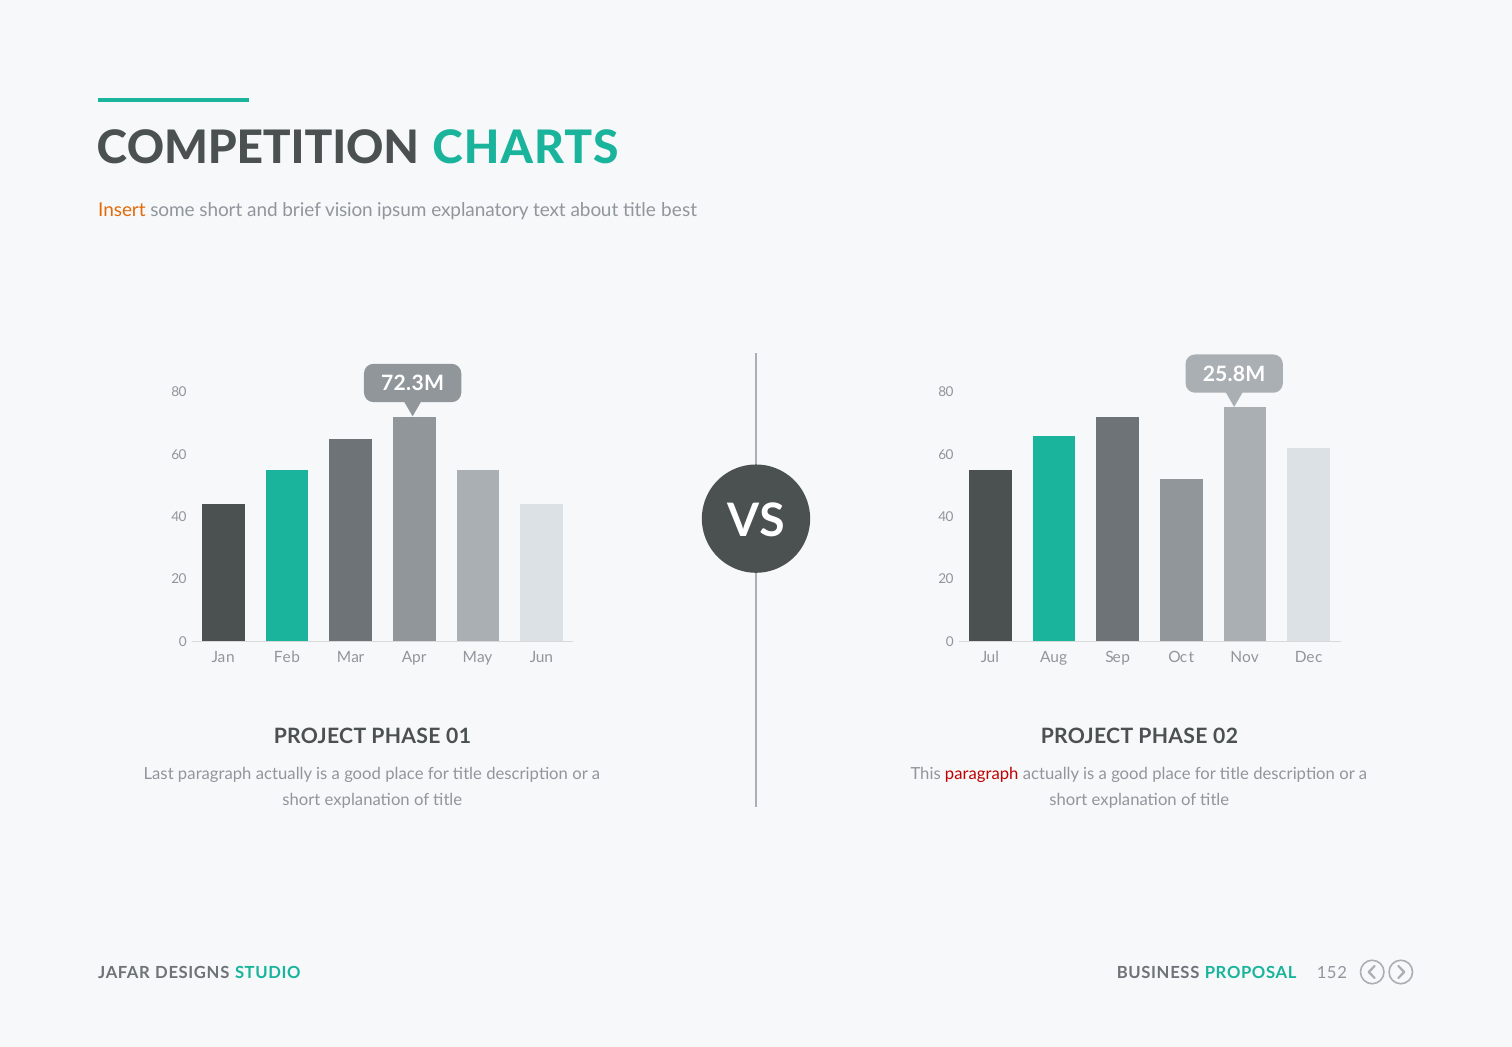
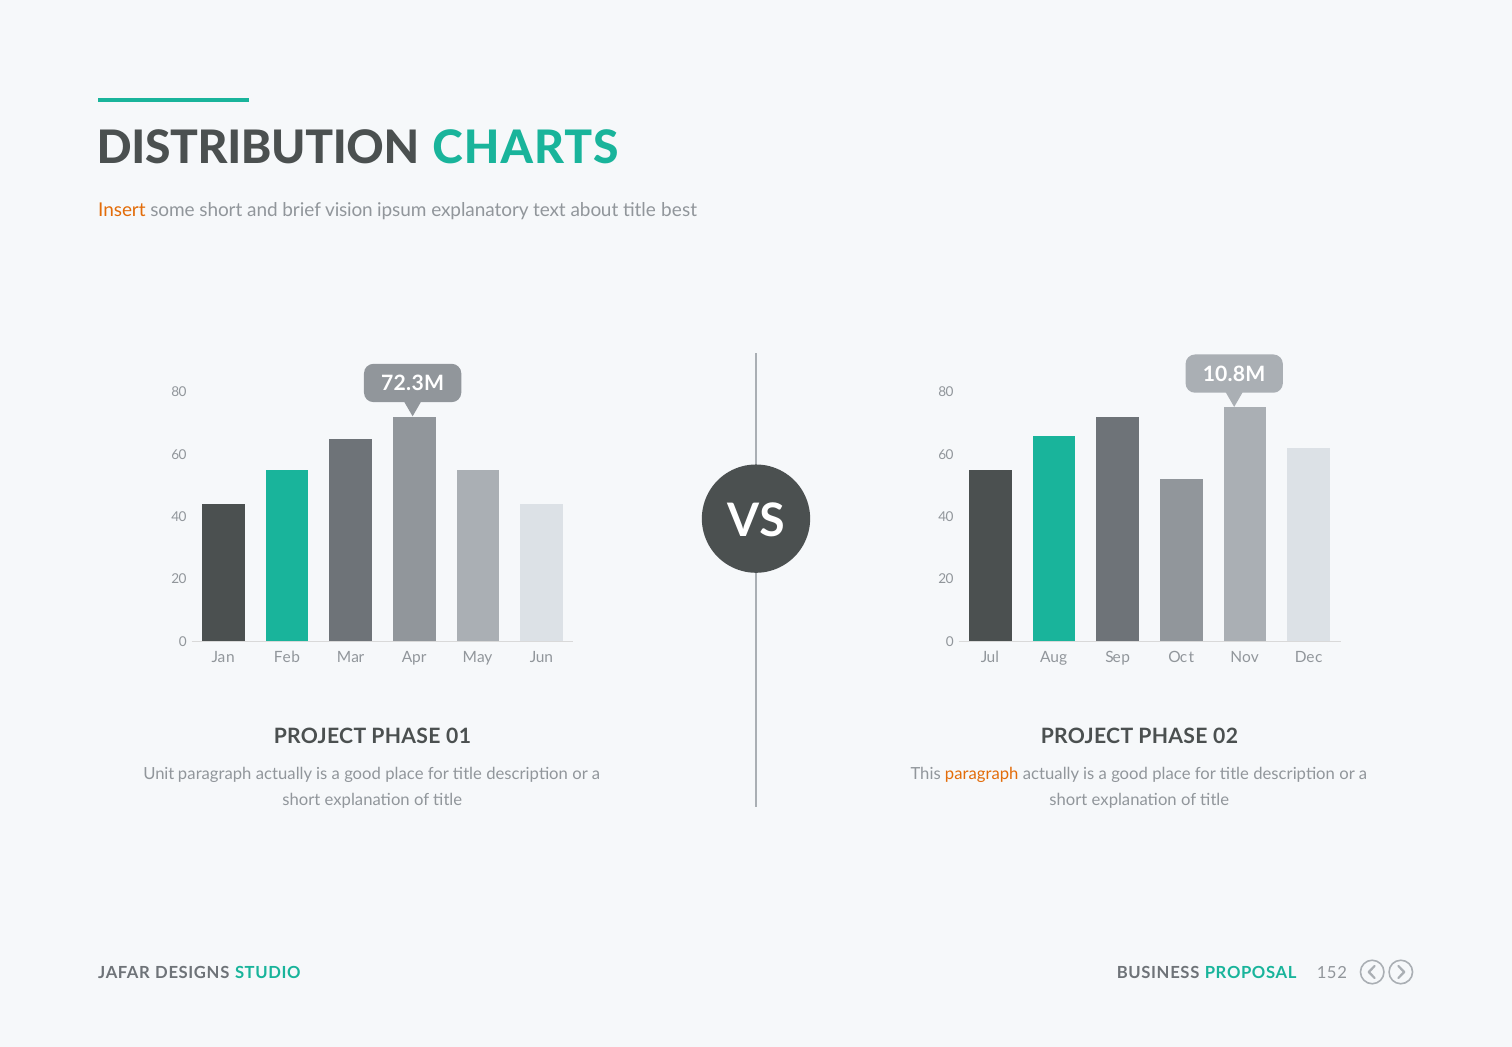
COMPETITION: COMPETITION -> DISTRIBUTION
25.8M: 25.8M -> 10.8M
Last: Last -> Unit
paragraph at (982, 774) colour: red -> orange
